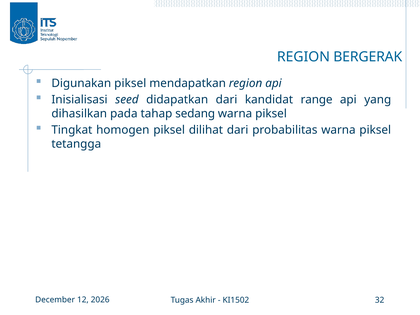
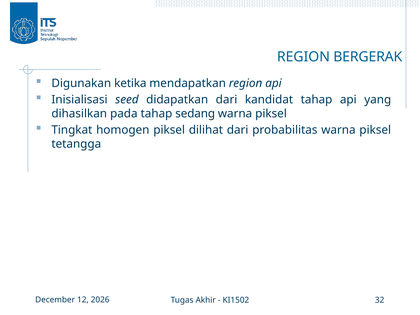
Digunakan piksel: piksel -> ketika
kandidat range: range -> tahap
